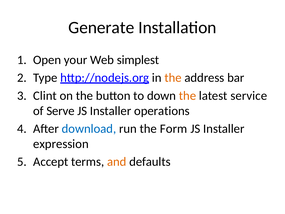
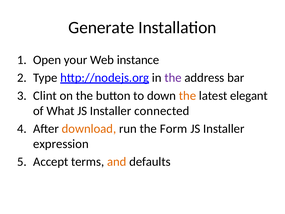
simplest: simplest -> instance
the at (173, 78) colour: orange -> purple
service: service -> elegant
Serve: Serve -> What
operations: operations -> connected
download colour: blue -> orange
